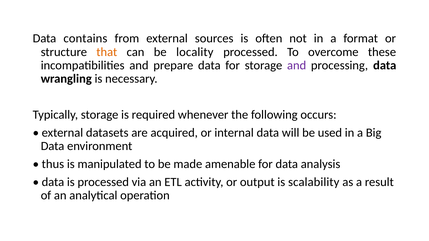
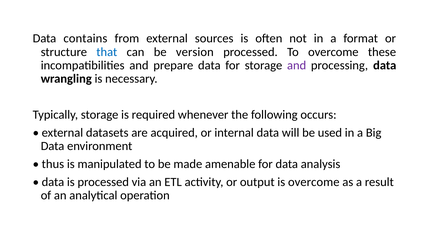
that colour: orange -> blue
locality: locality -> version
is scalability: scalability -> overcome
